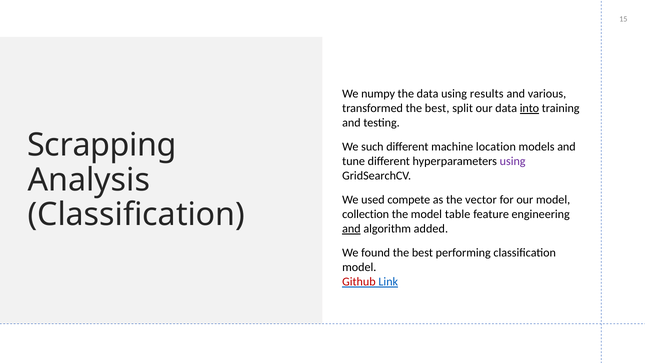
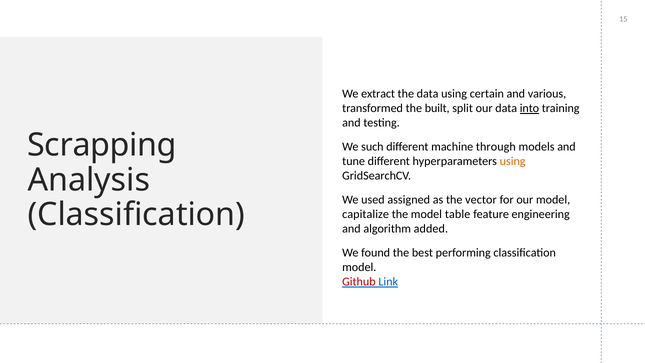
numpy: numpy -> extract
results: results -> certain
transformed the best: best -> built
location: location -> through
using at (513, 161) colour: purple -> orange
compete: compete -> assigned
collection: collection -> capitalize
and at (351, 229) underline: present -> none
